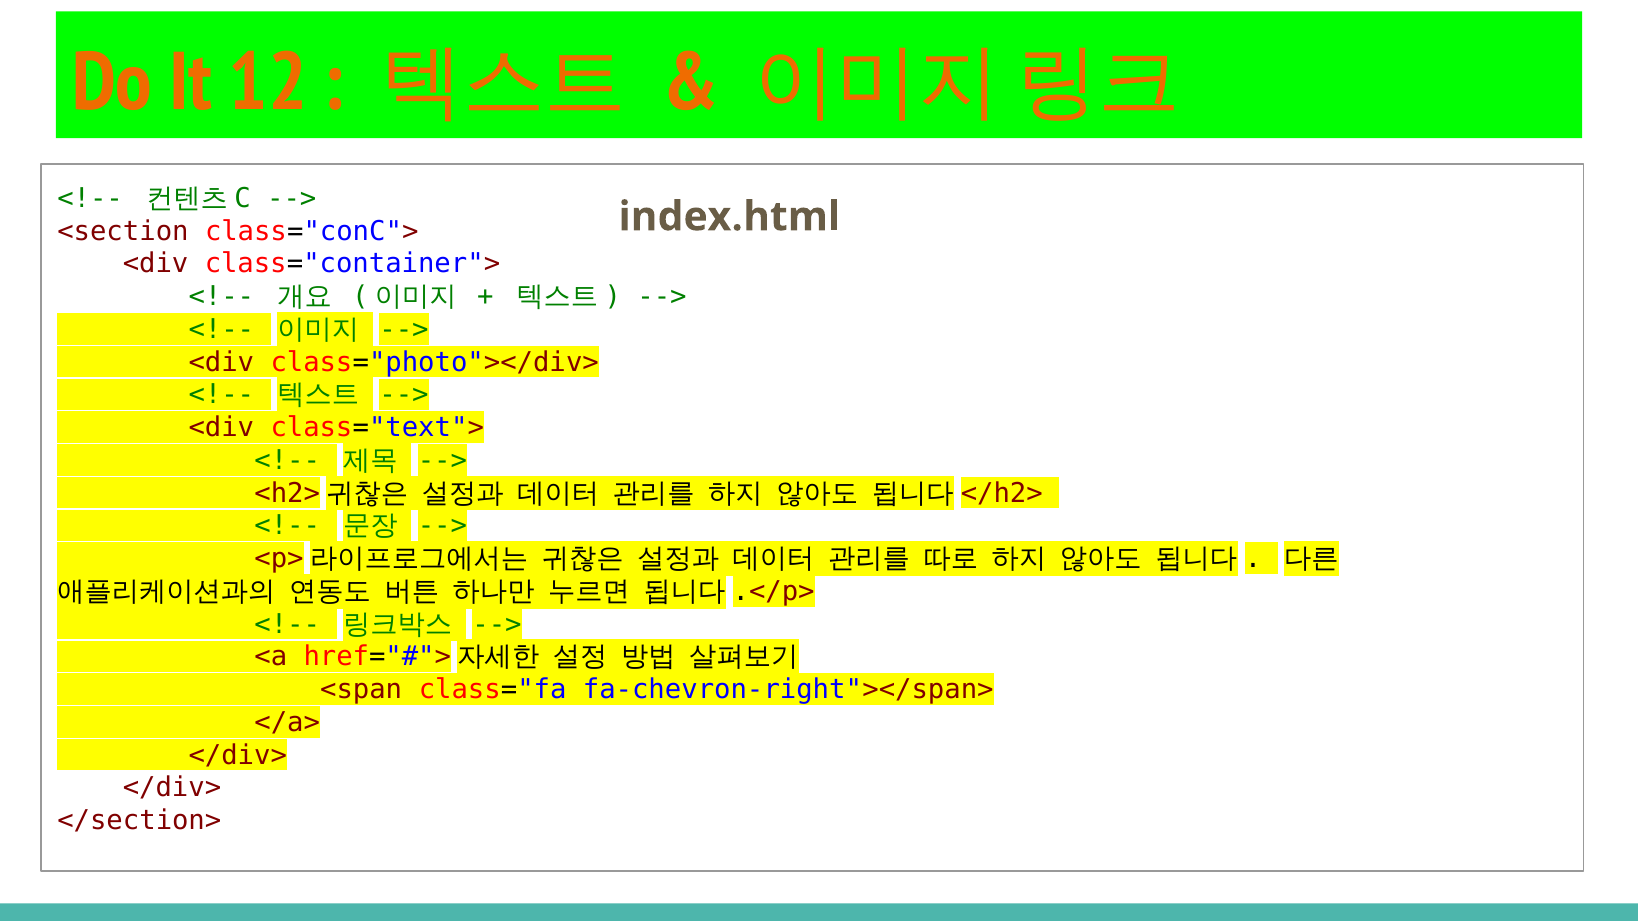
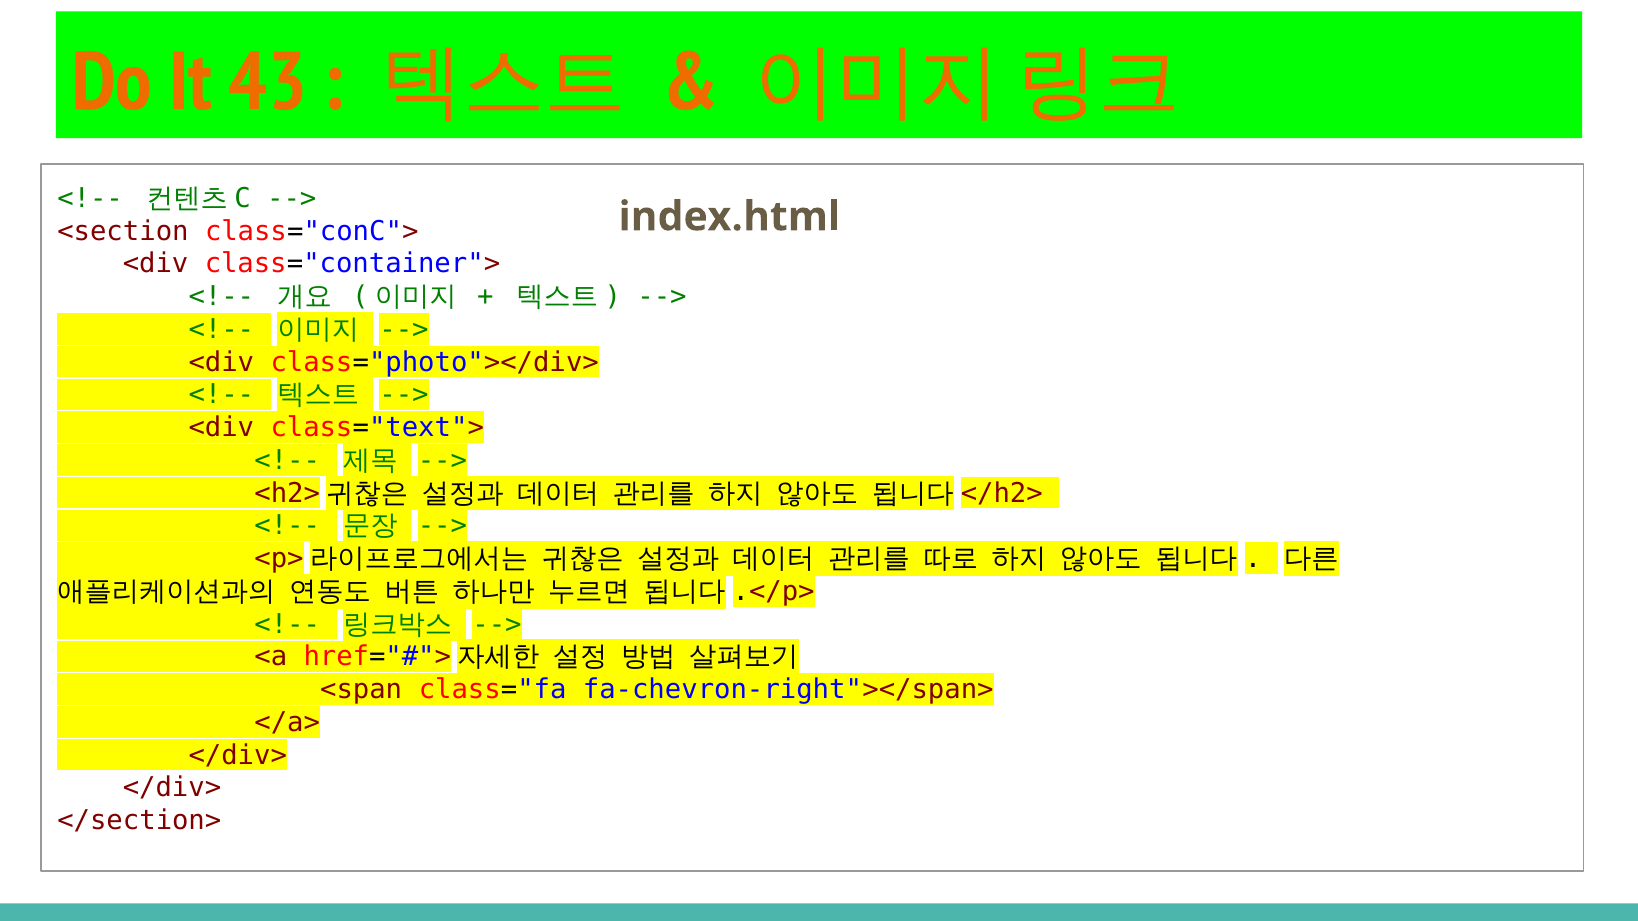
12: 12 -> 43
